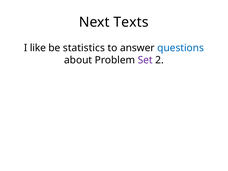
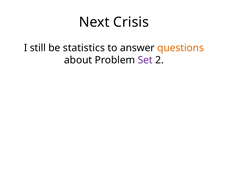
Texts: Texts -> Crisis
like: like -> still
questions colour: blue -> orange
